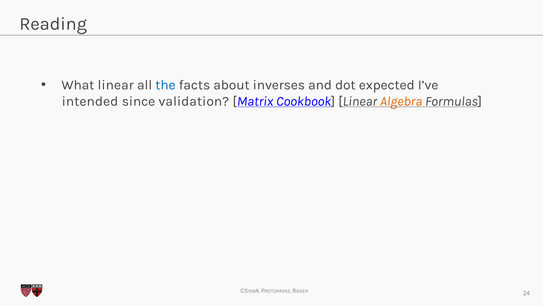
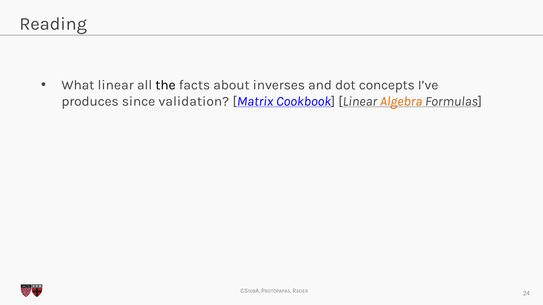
the colour: blue -> black
expected: expected -> concepts
intended: intended -> produces
